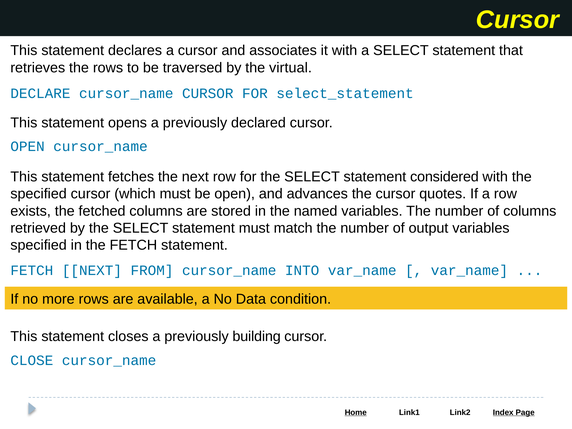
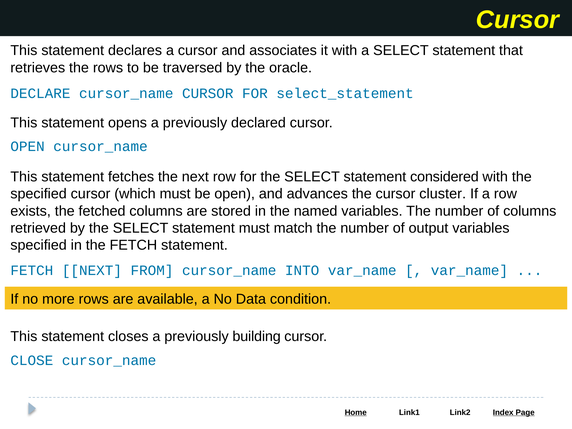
virtual: virtual -> oracle
quotes: quotes -> cluster
